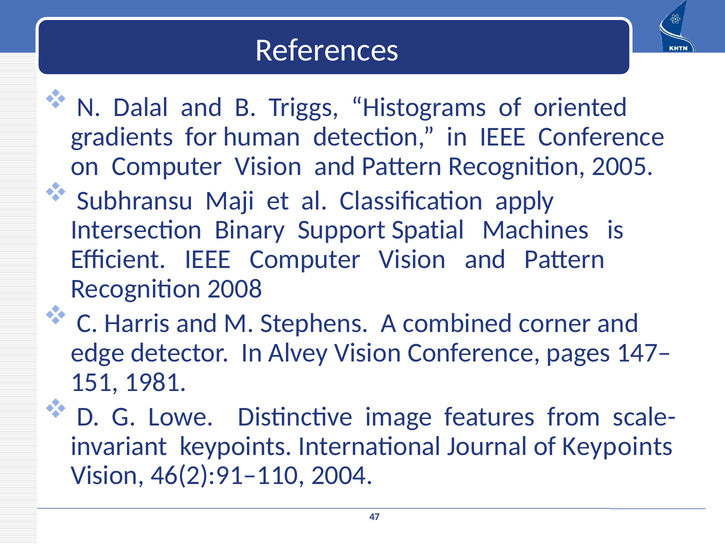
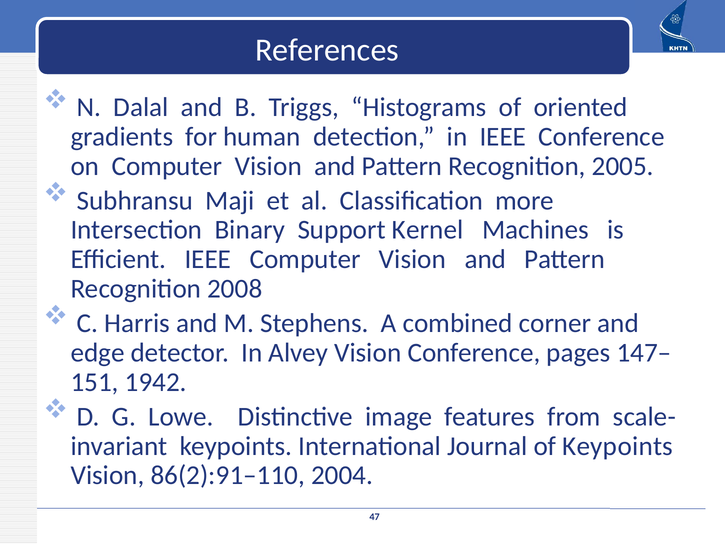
apply: apply -> more
Spatial: Spatial -> Kernel
1981: 1981 -> 1942
46(2):91–110: 46(2):91–110 -> 86(2):91–110
